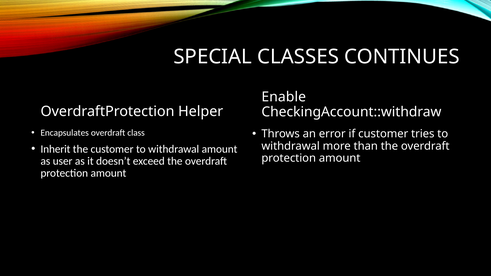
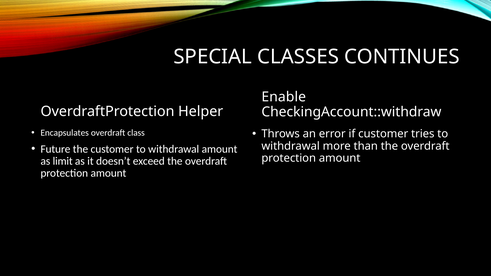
Inherit: Inherit -> Future
user: user -> limit
